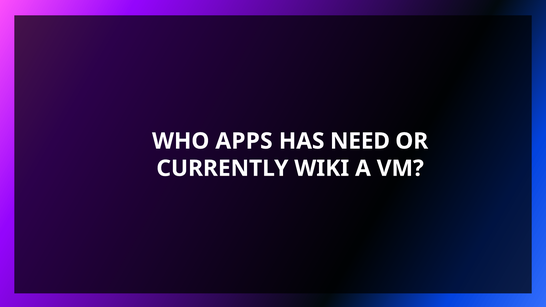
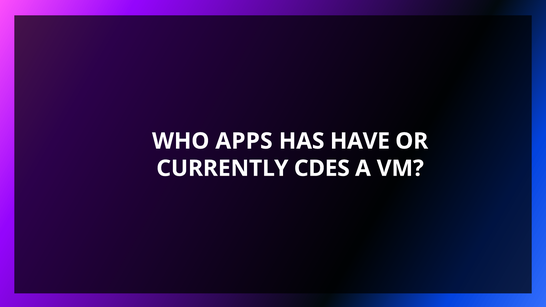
NEED: NEED -> HAVE
WIKI: WIKI -> CDES
